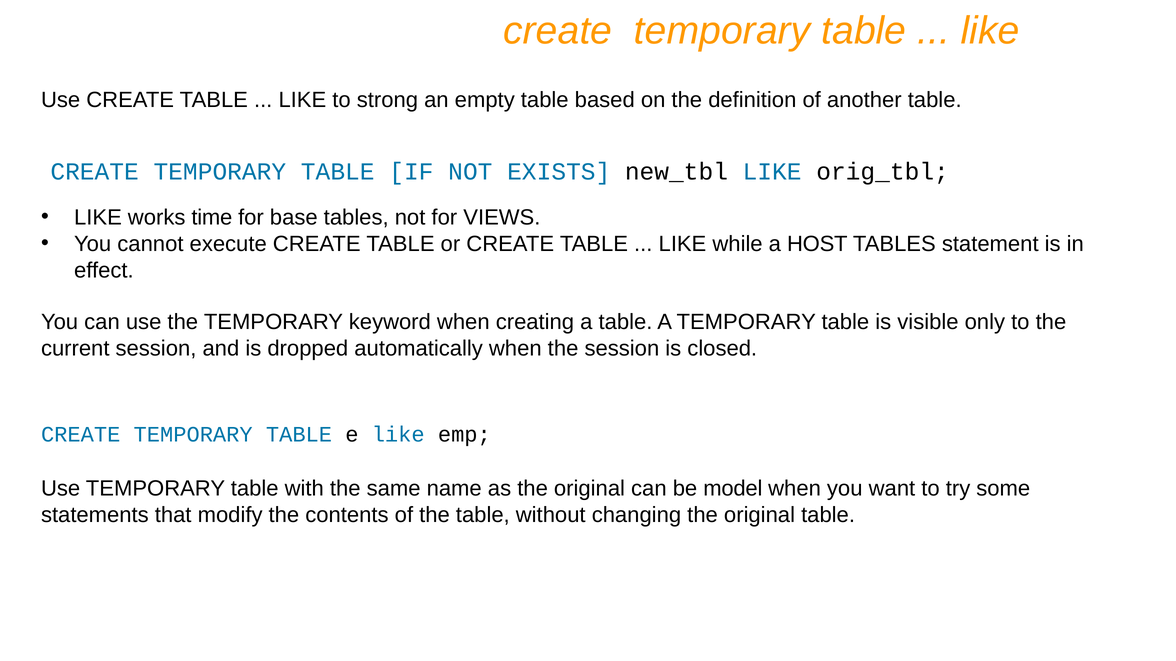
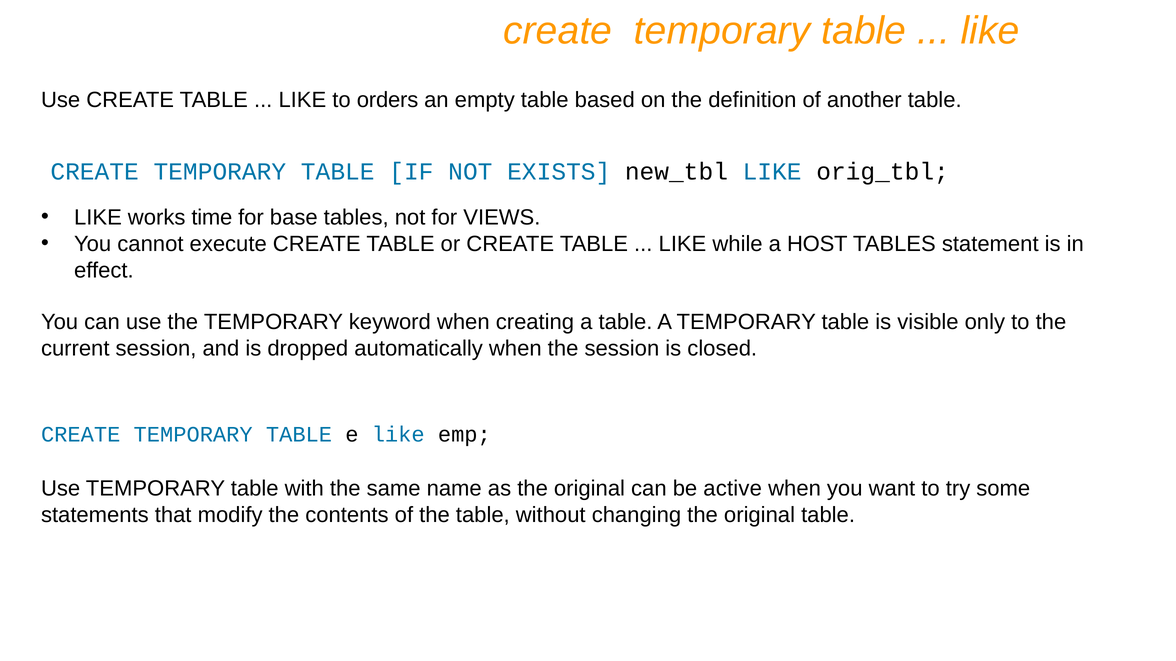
strong: strong -> orders
model: model -> active
